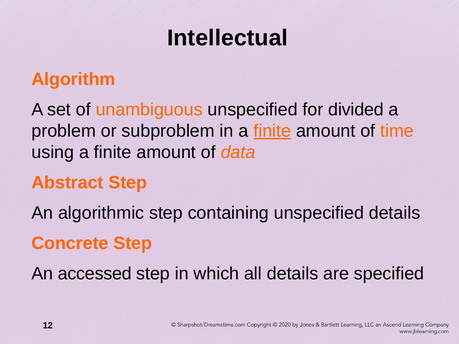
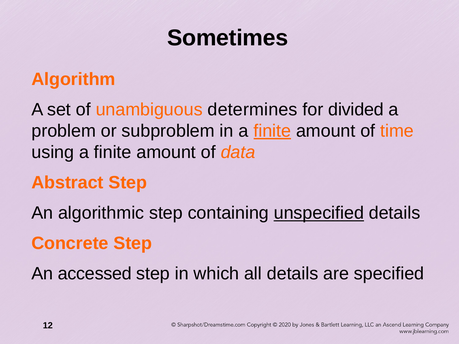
Intellectual: Intellectual -> Sometimes
unambiguous unspecified: unspecified -> determines
unspecified at (319, 213) underline: none -> present
